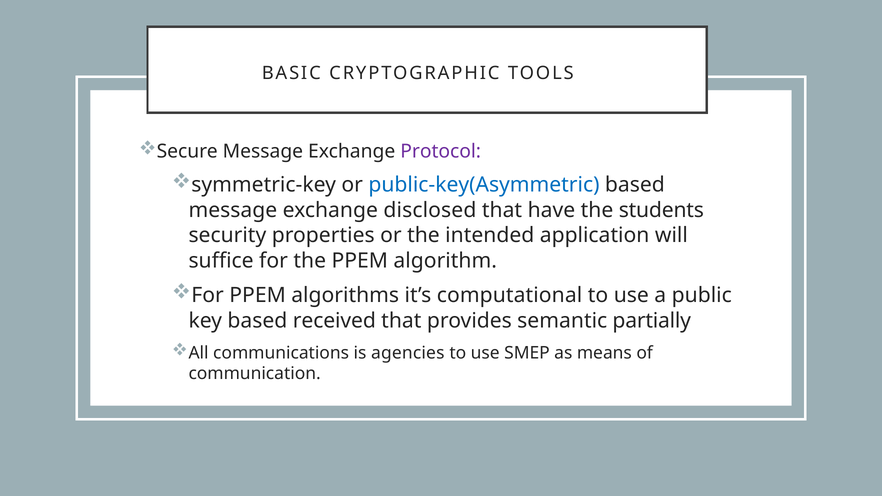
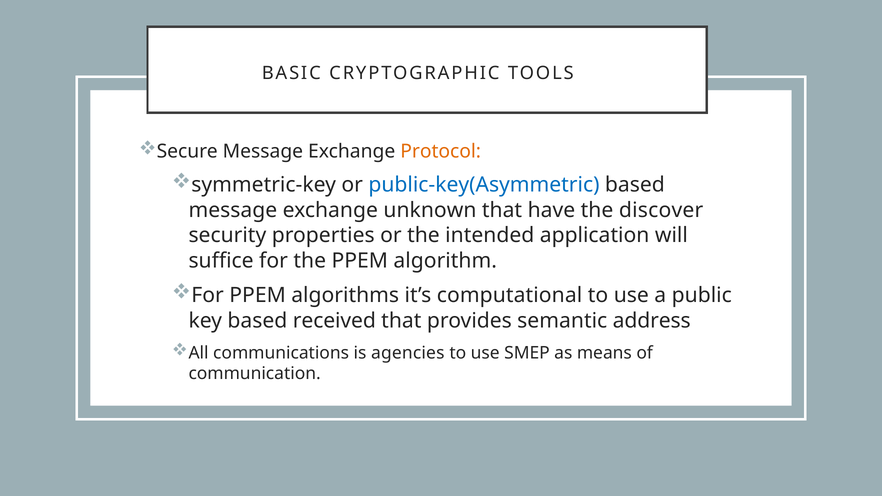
Protocol colour: purple -> orange
disclosed: disclosed -> unknown
students: students -> discover
partially: partially -> address
